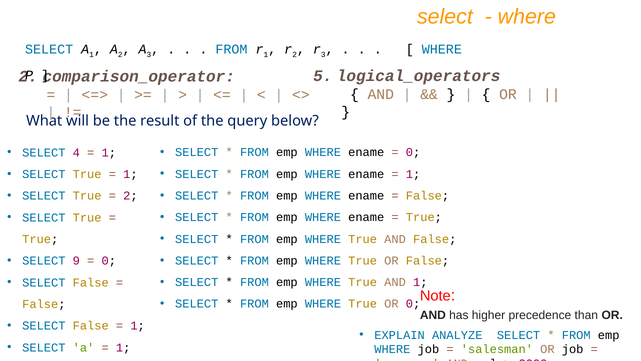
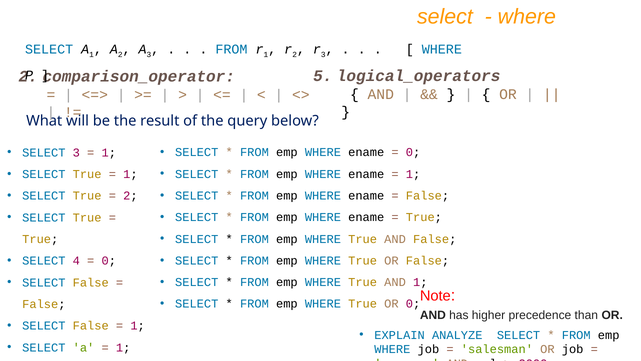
SELECT 4: 4 -> 3
9: 9 -> 4
